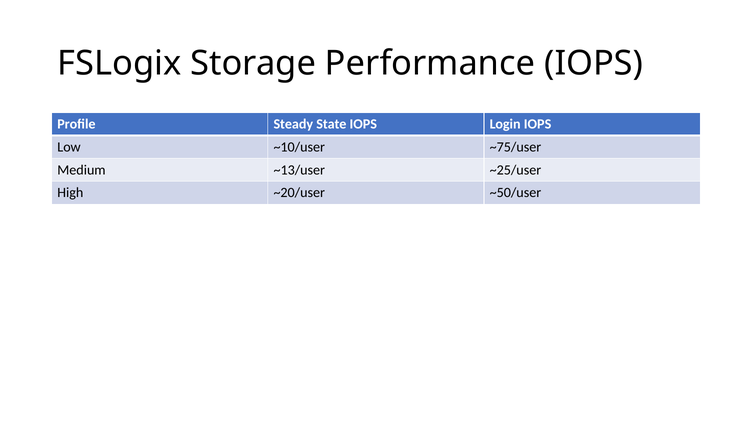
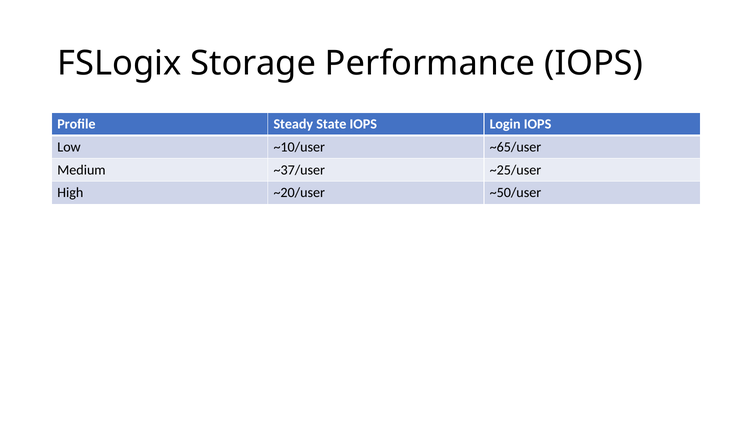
~75/user: ~75/user -> ~65/user
~13/user: ~13/user -> ~37/user
